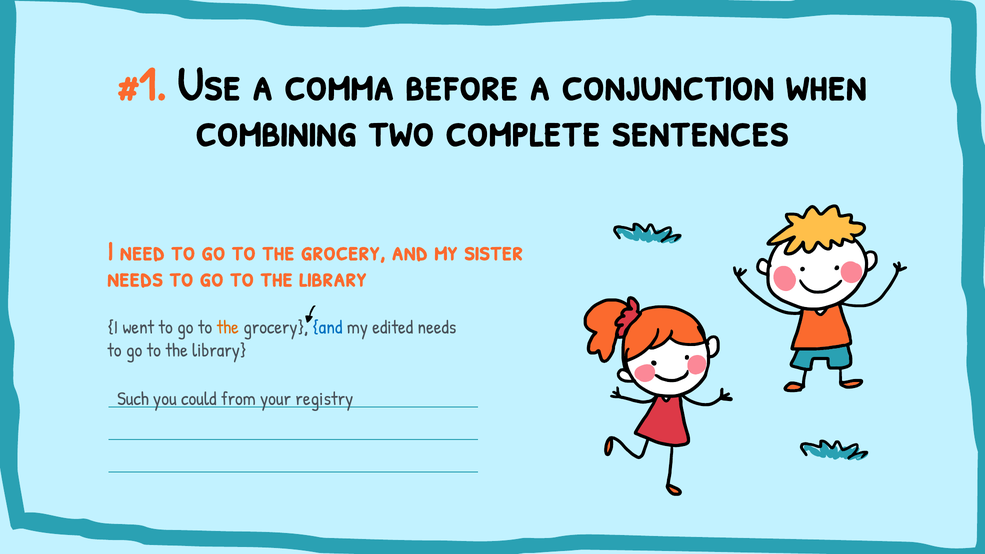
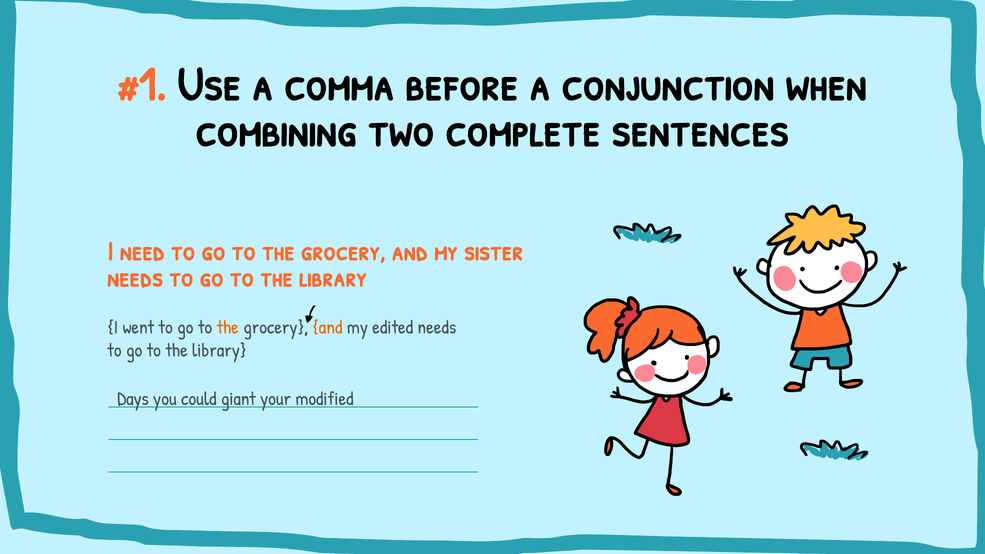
and at (327, 328) colour: blue -> orange
Such: Such -> Days
from: from -> giant
registry: registry -> modified
